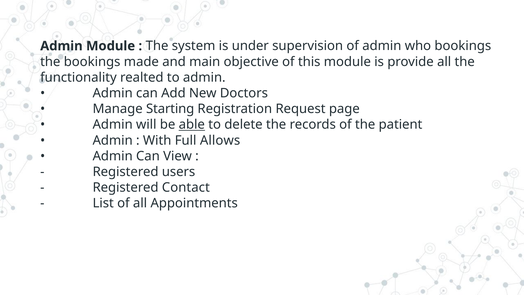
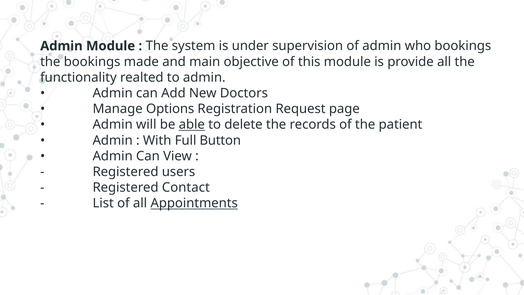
Starting: Starting -> Options
Allows: Allows -> Button
Appointments underline: none -> present
